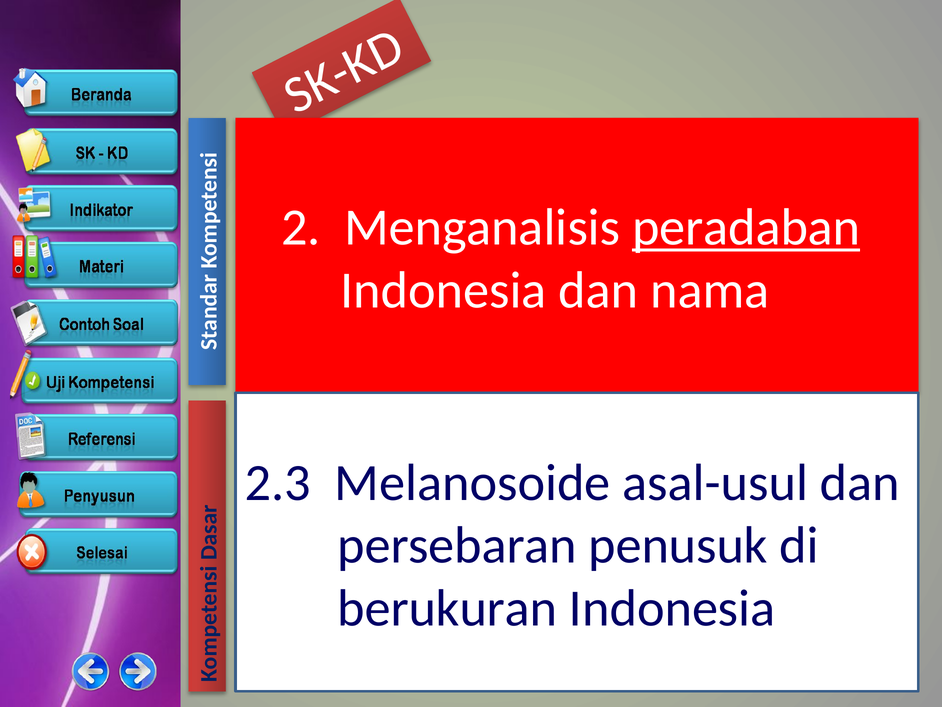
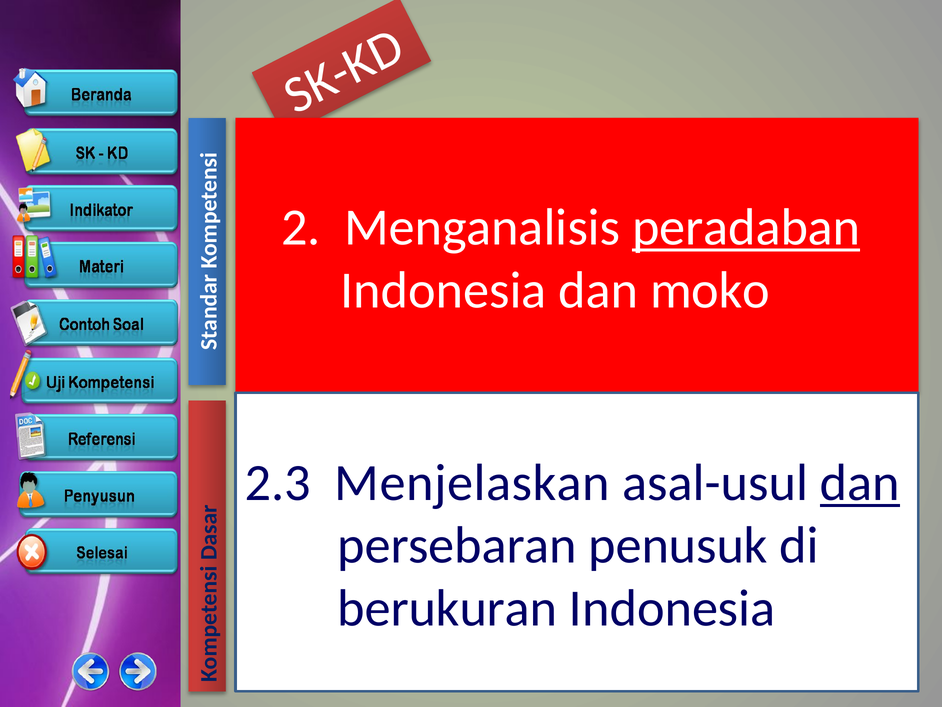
nama: nama -> moko
Melanosoide: Melanosoide -> Menjelaskan
dan at (860, 483) underline: none -> present
